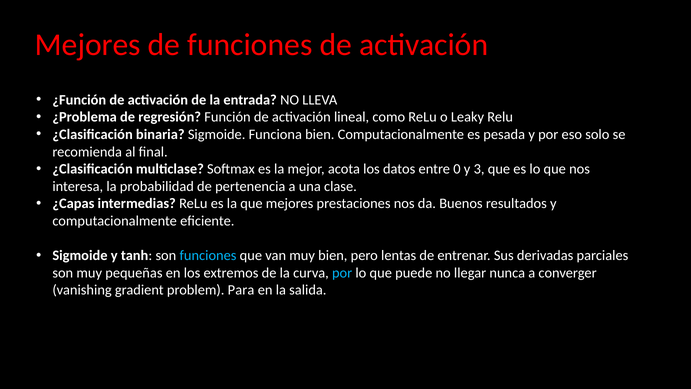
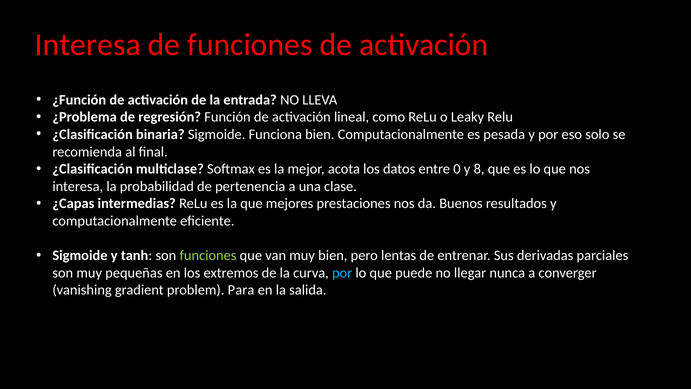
Mejores at (88, 45): Mejores -> Interesa
3: 3 -> 8
funciones at (208, 255) colour: light blue -> light green
